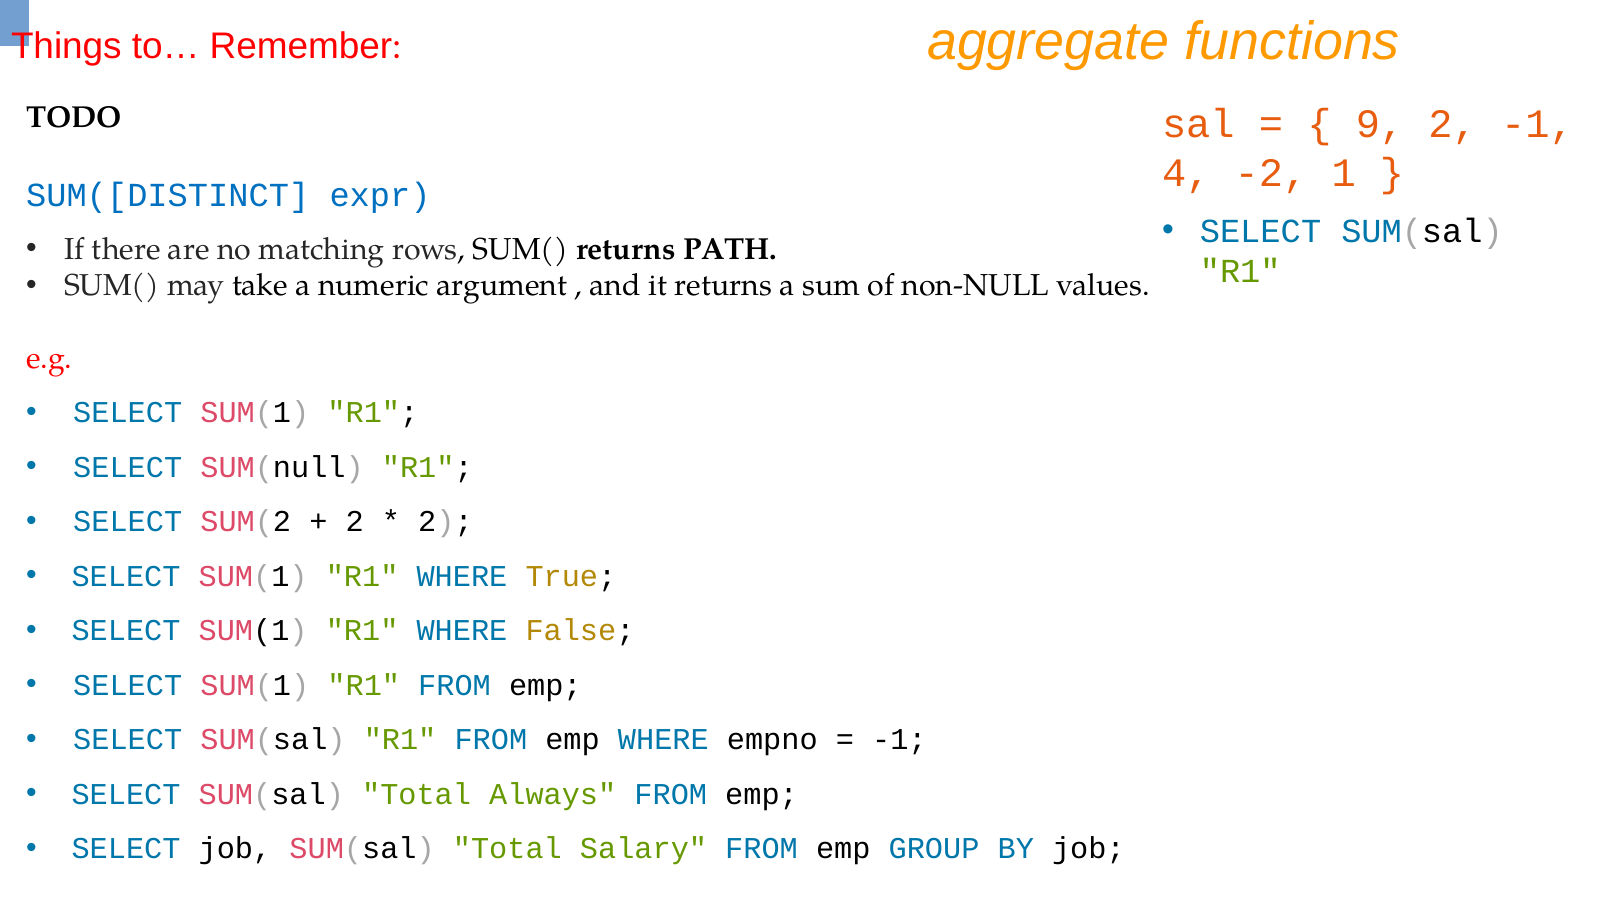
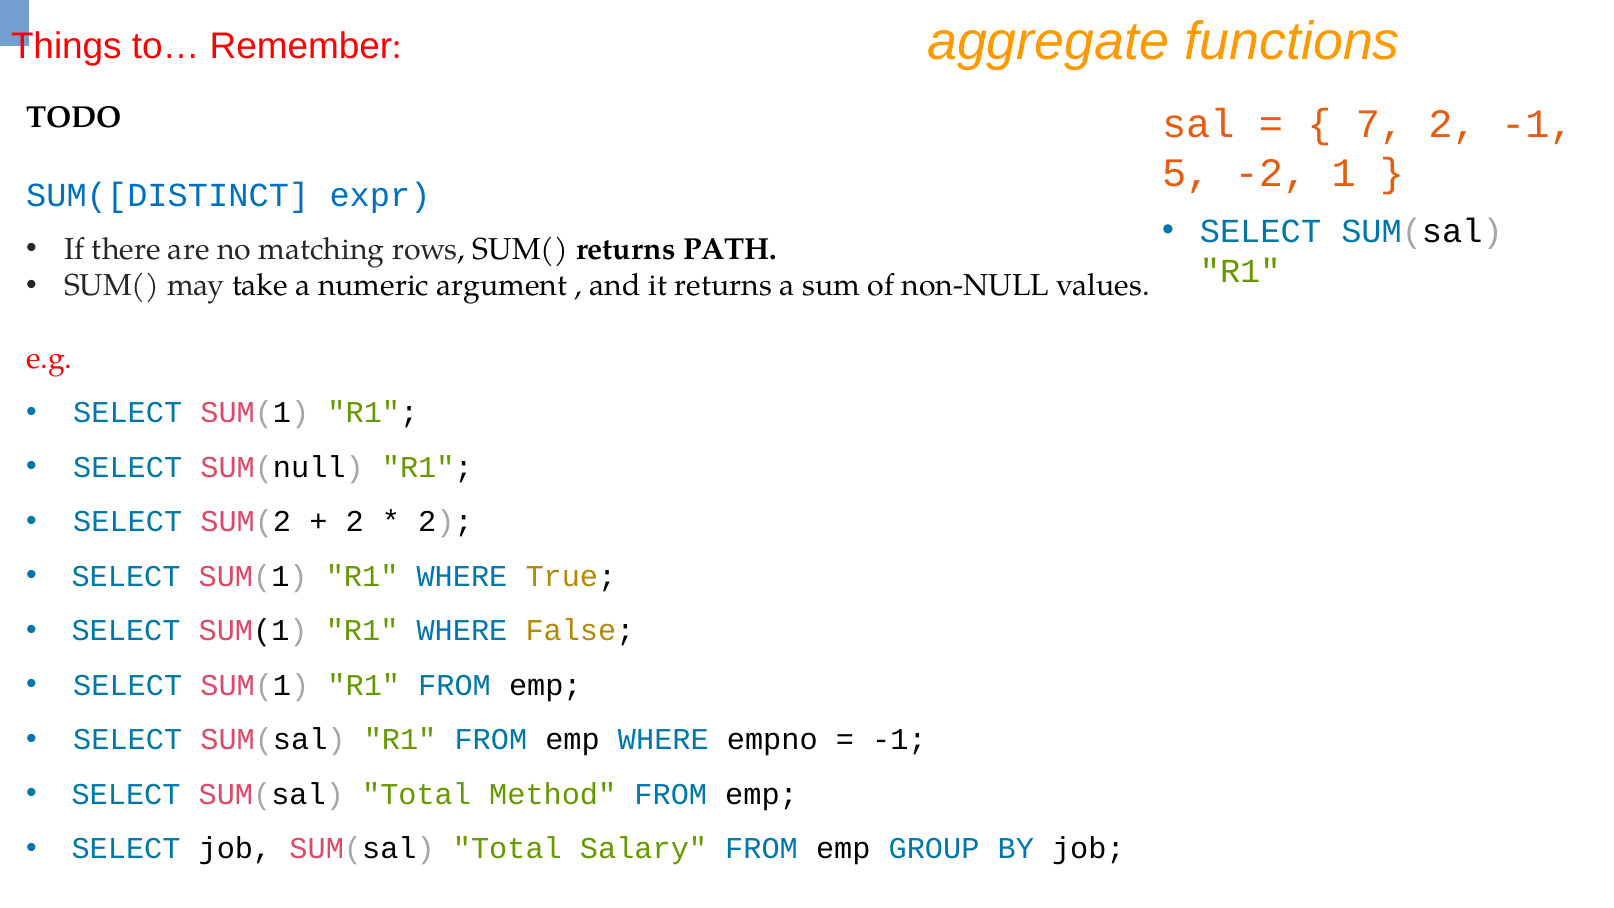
9: 9 -> 7
4: 4 -> 5
Always: Always -> Method
